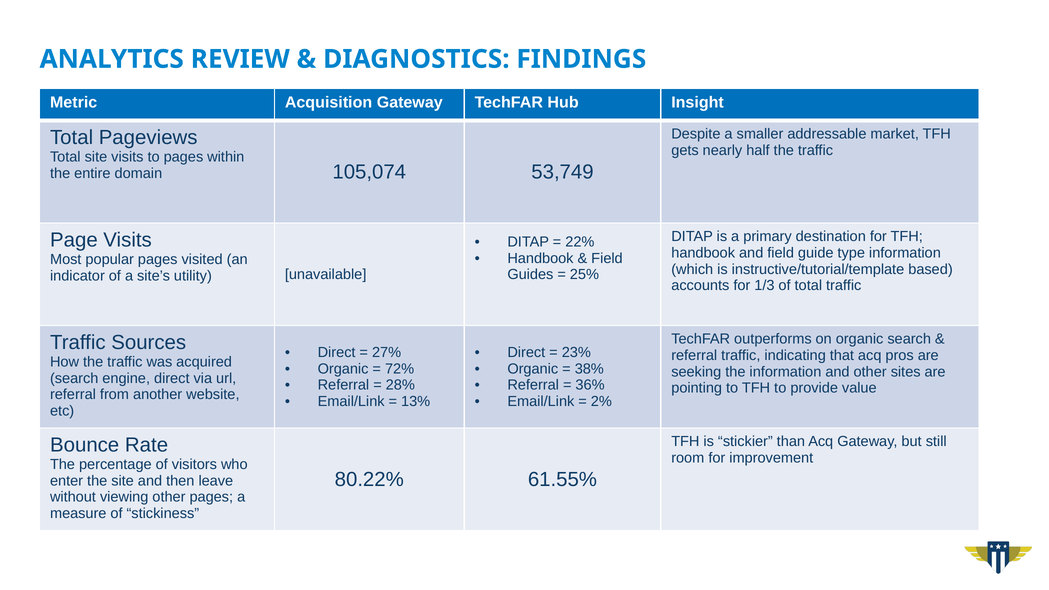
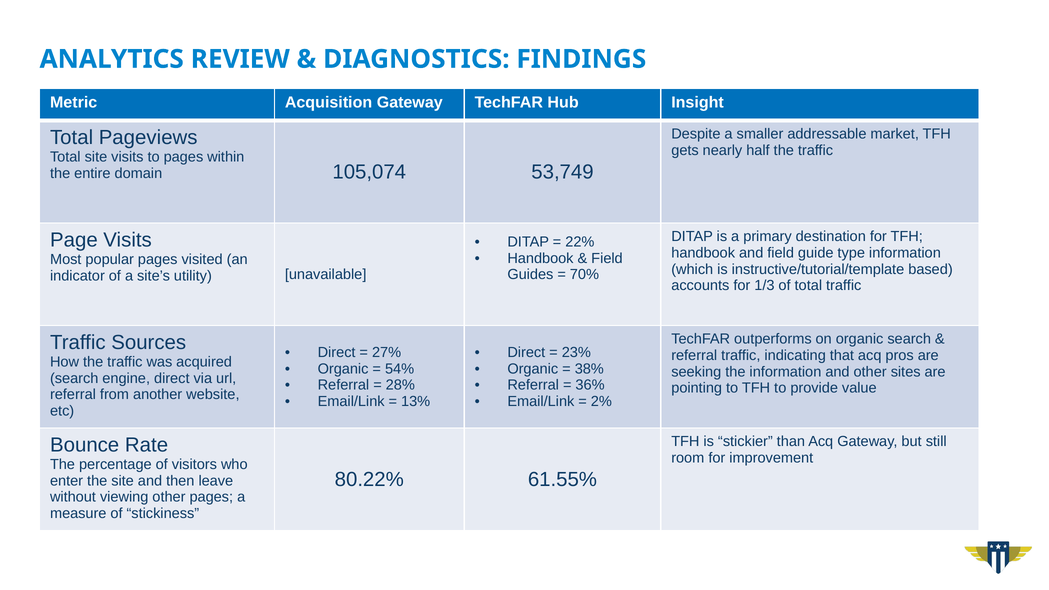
25%: 25% -> 70%
72%: 72% -> 54%
